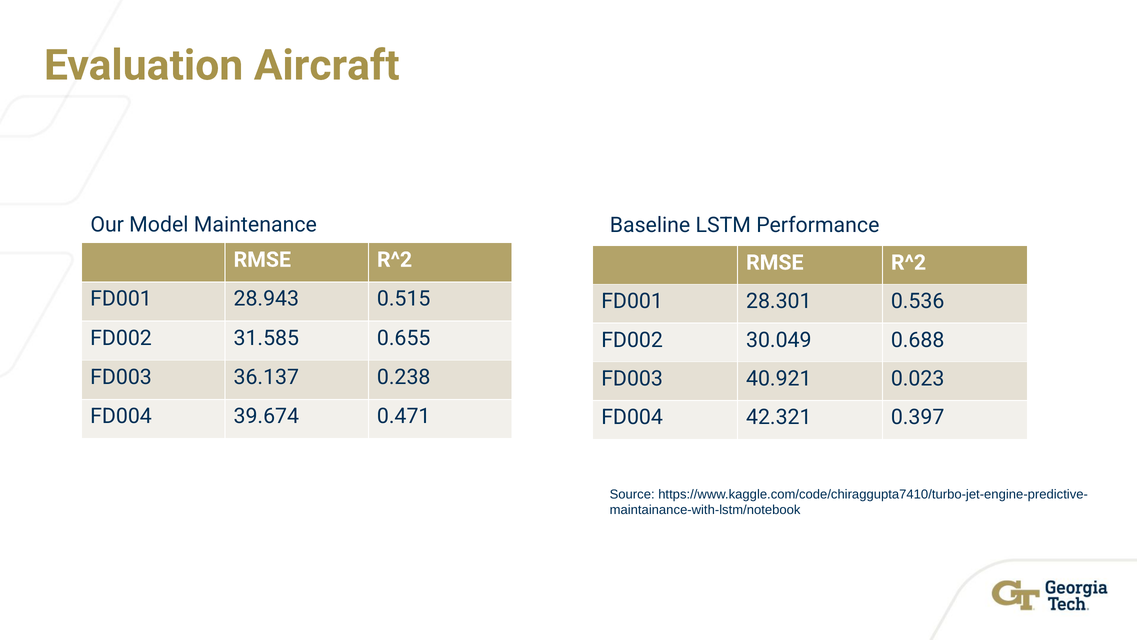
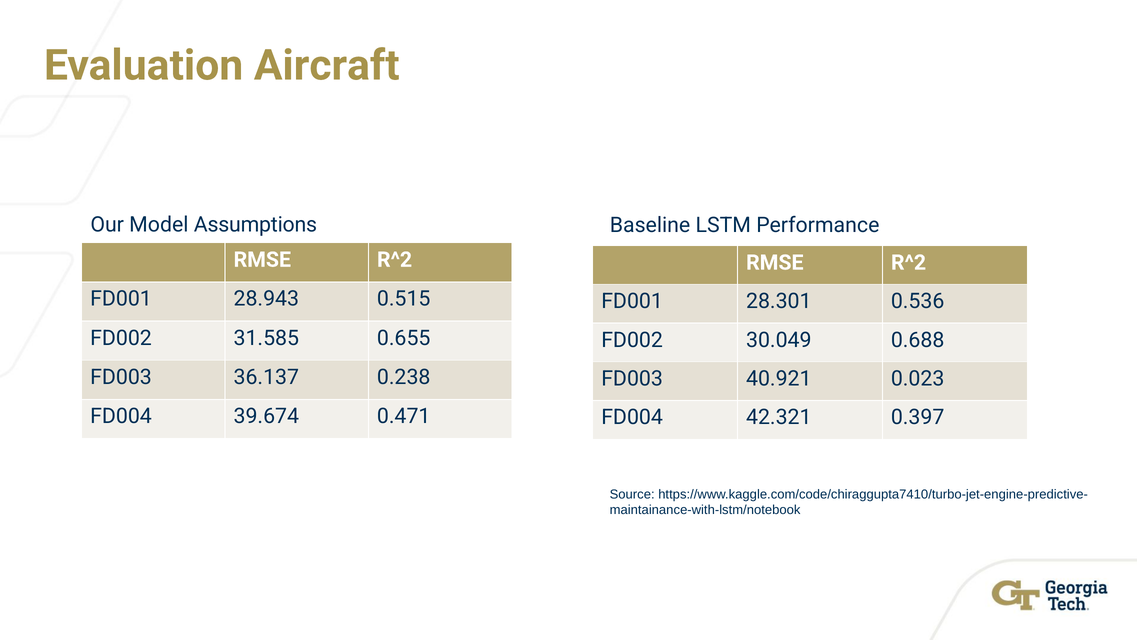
Maintenance: Maintenance -> Assumptions
